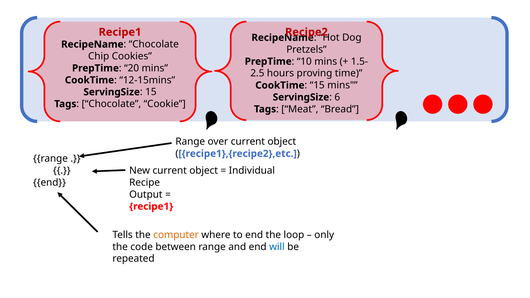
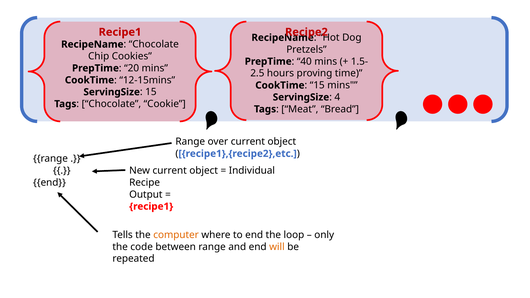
10: 10 -> 40
6: 6 -> 4
will colour: blue -> orange
